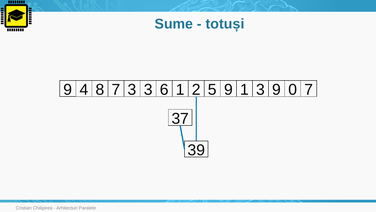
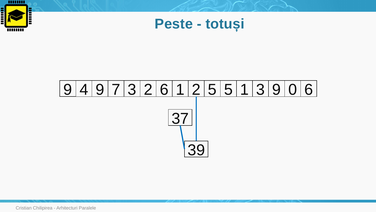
Sume: Sume -> Peste
4 8: 8 -> 9
3 3: 3 -> 2
5 9: 9 -> 5
0 7: 7 -> 6
